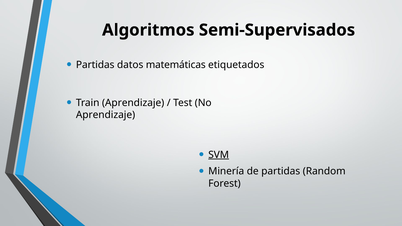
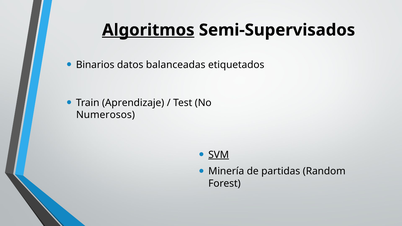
Algoritmos underline: none -> present
Partidas at (95, 65): Partidas -> Binarios
matemáticas: matemáticas -> balanceadas
Aprendizaje at (106, 115): Aprendizaje -> Numerosos
